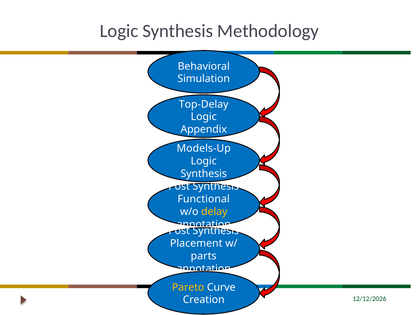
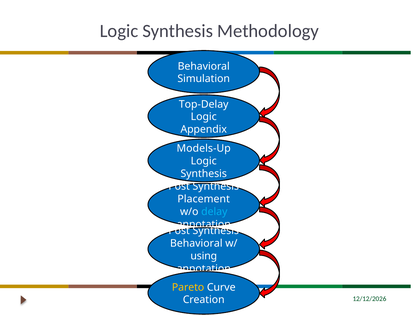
Functional: Functional -> Placement
delay colour: yellow -> light blue
Placement at (196, 243): Placement -> Behavioral
parts: parts -> using
